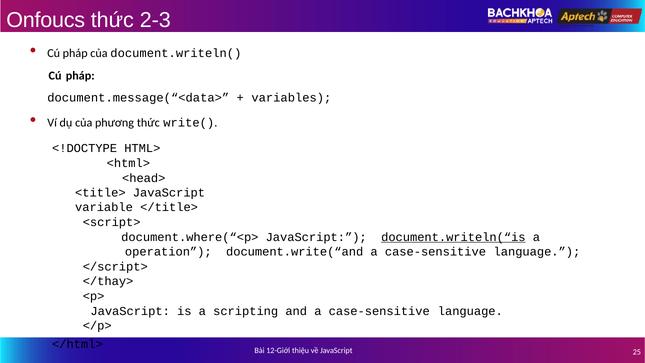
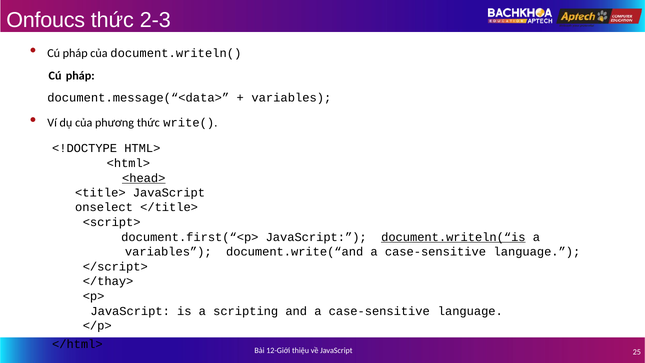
<head> underline: none -> present
variable: variable -> onselect
document.where(“<p>: document.where(“<p> -> document.first(“<p>
operation at (168, 252): operation -> variables
